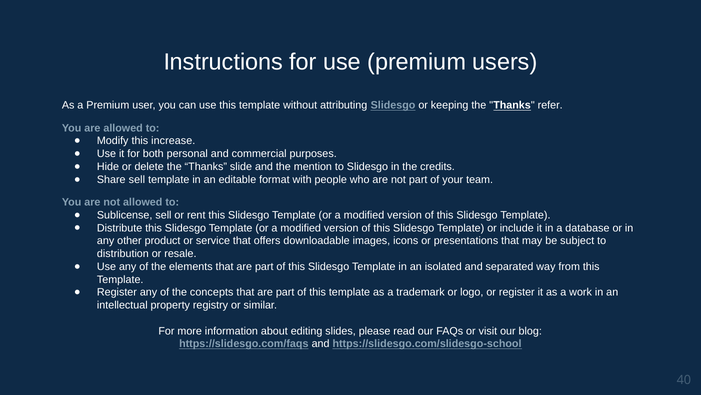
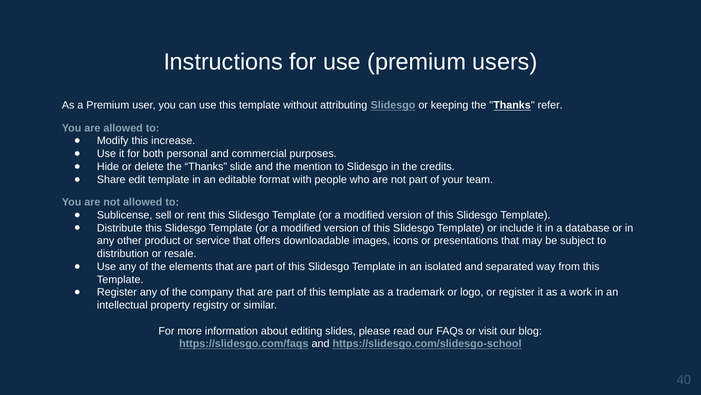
Share sell: sell -> edit
concepts: concepts -> company
